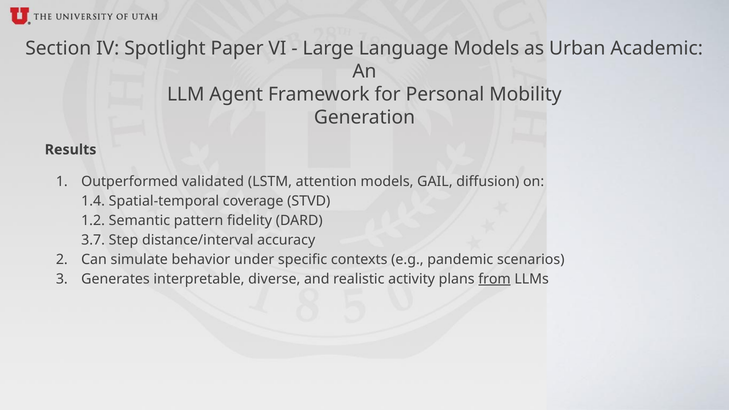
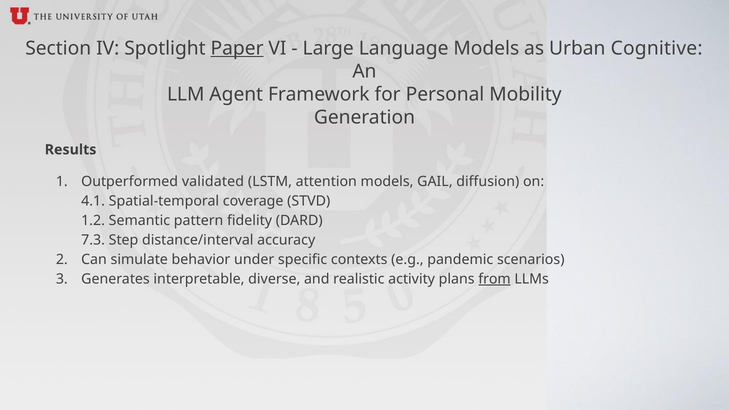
Paper underline: none -> present
Academic: Academic -> Cognitive
1.4: 1.4 -> 4.1
3.7: 3.7 -> 7.3
